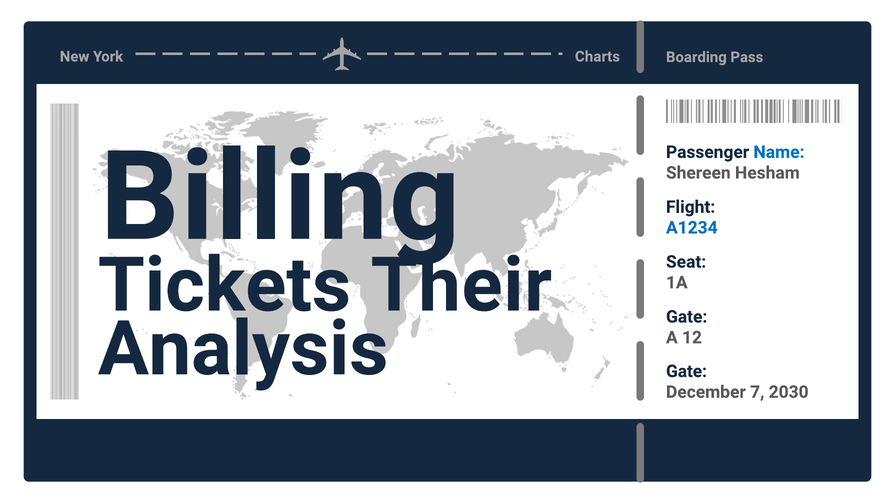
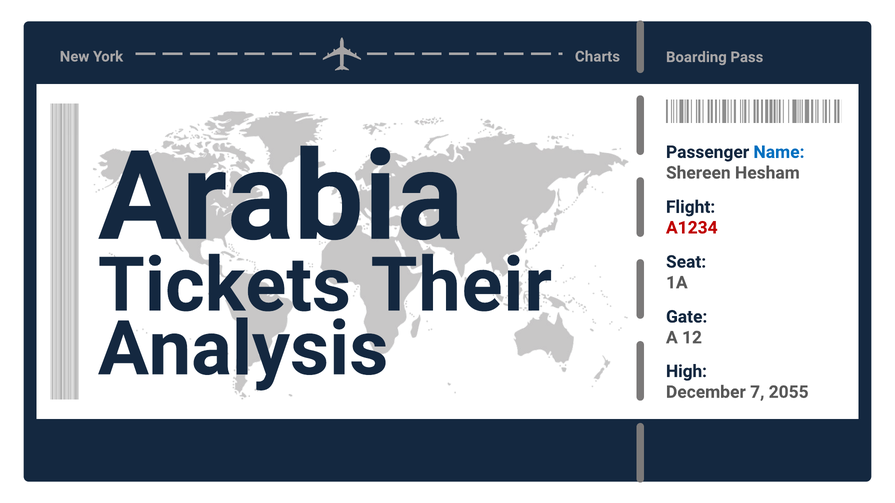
Billing: Billing -> Arabia
A1234 colour: blue -> red
Gate at (686, 372): Gate -> High
2030: 2030 -> 2055
